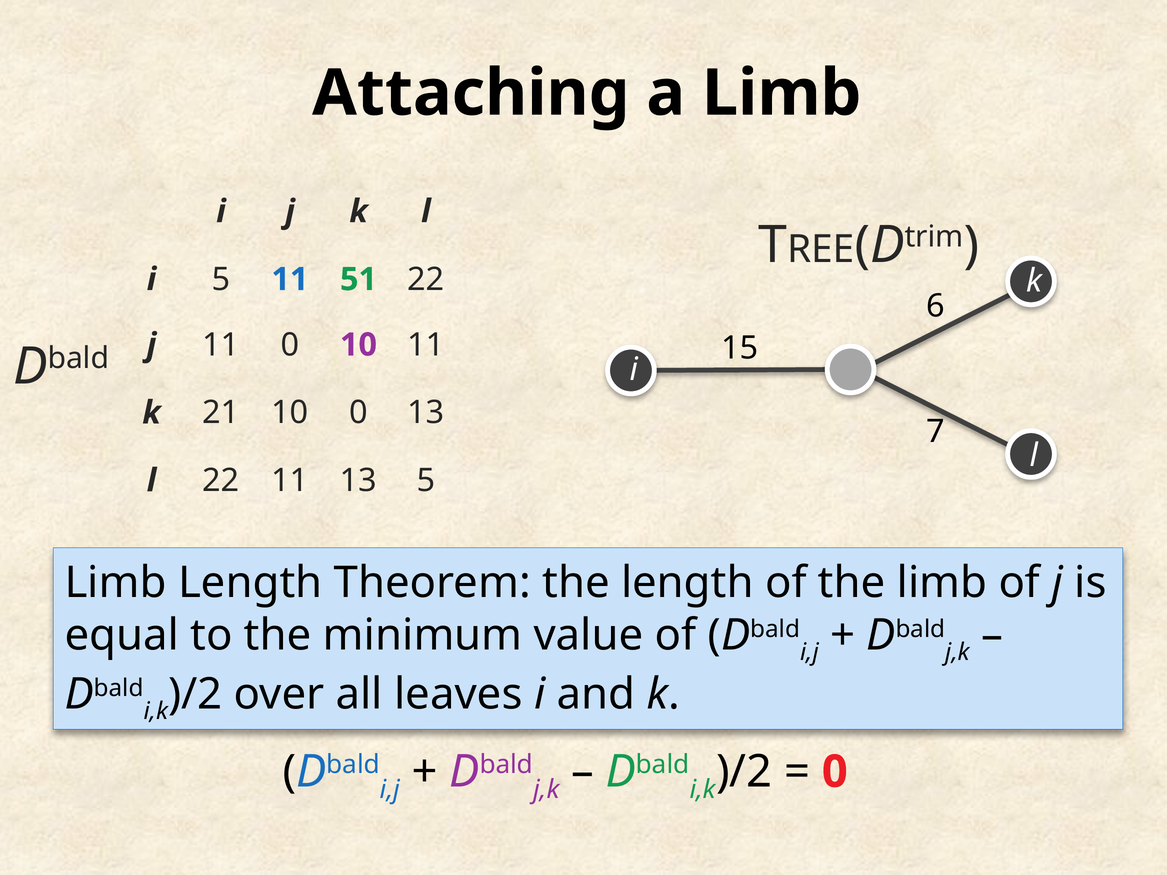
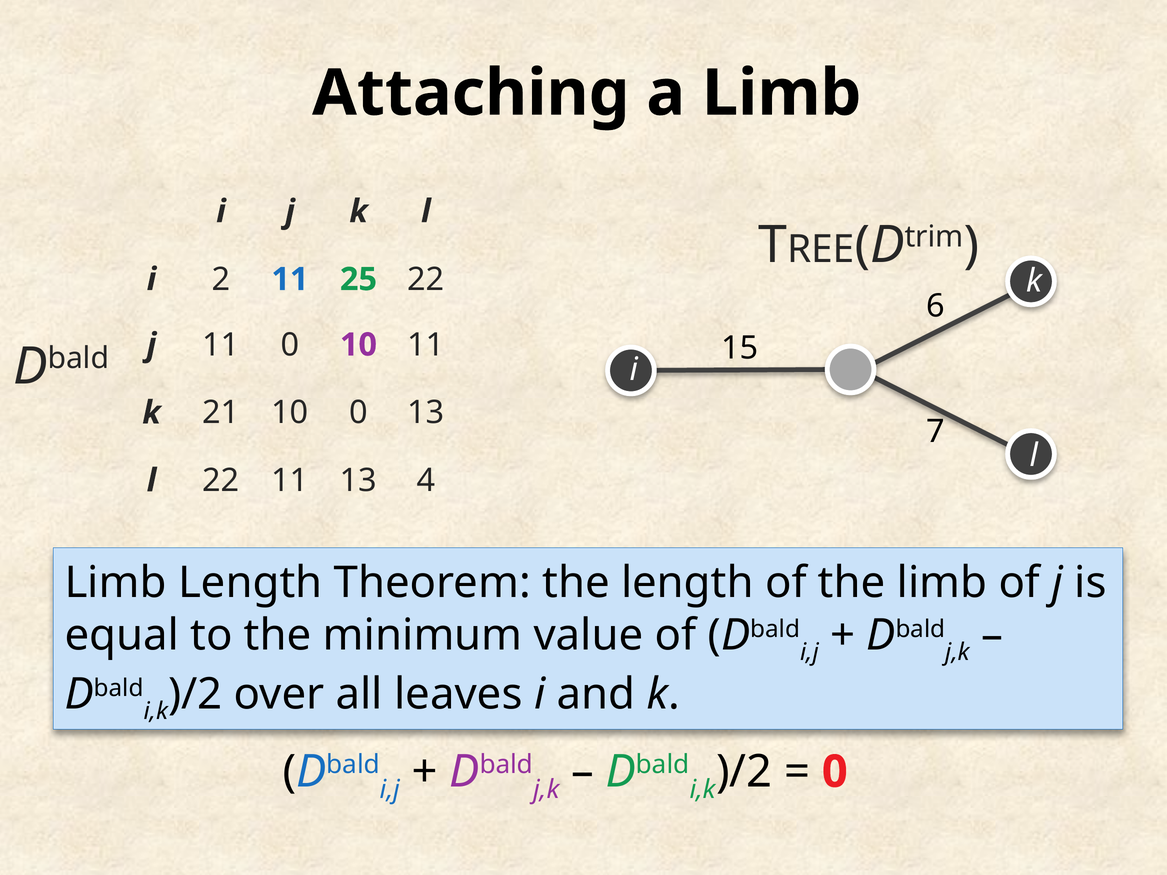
i 5: 5 -> 2
51: 51 -> 25
13 5: 5 -> 4
